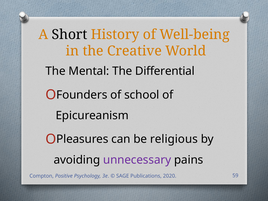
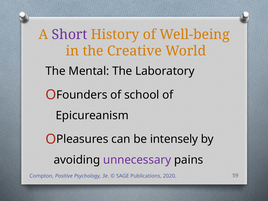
Short colour: black -> purple
Differential: Differential -> Laboratory
religious: religious -> intensely
